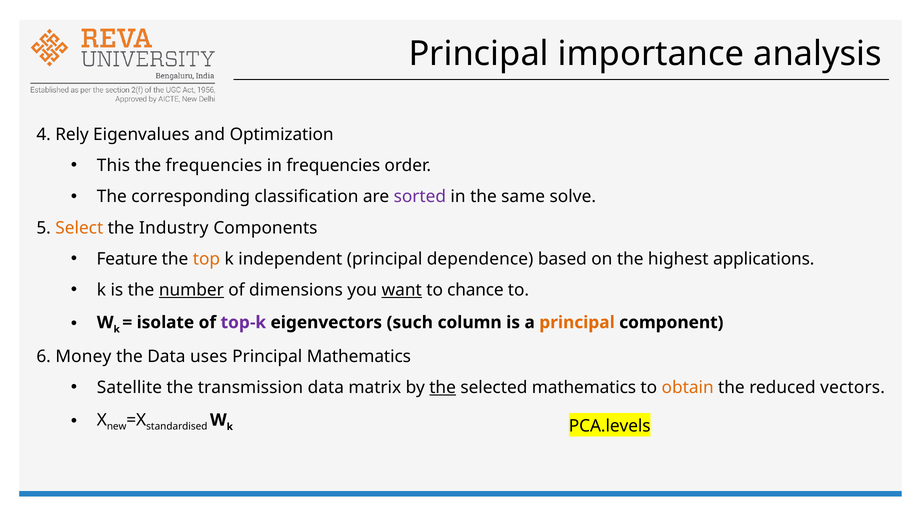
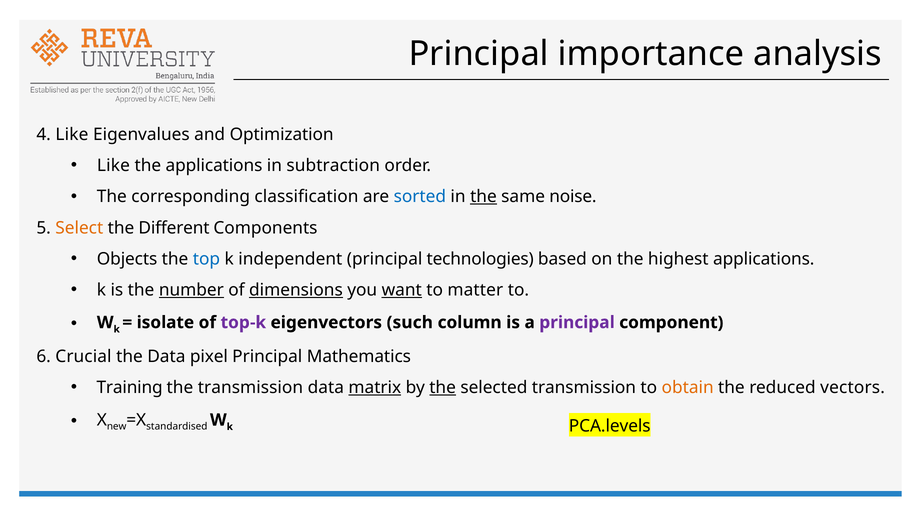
4 Rely: Rely -> Like
This at (113, 166): This -> Like
the frequencies: frequencies -> applications
in frequencies: frequencies -> subtraction
sorted colour: purple -> blue
the at (483, 197) underline: none -> present
solve: solve -> noise
Industry: Industry -> Different
Feature: Feature -> Objects
top colour: orange -> blue
dependence: dependence -> technologies
dimensions underline: none -> present
chance: chance -> matter
principal at (577, 323) colour: orange -> purple
Money: Money -> Crucial
uses: uses -> pixel
Satellite: Satellite -> Training
matrix underline: none -> present
selected mathematics: mathematics -> transmission
